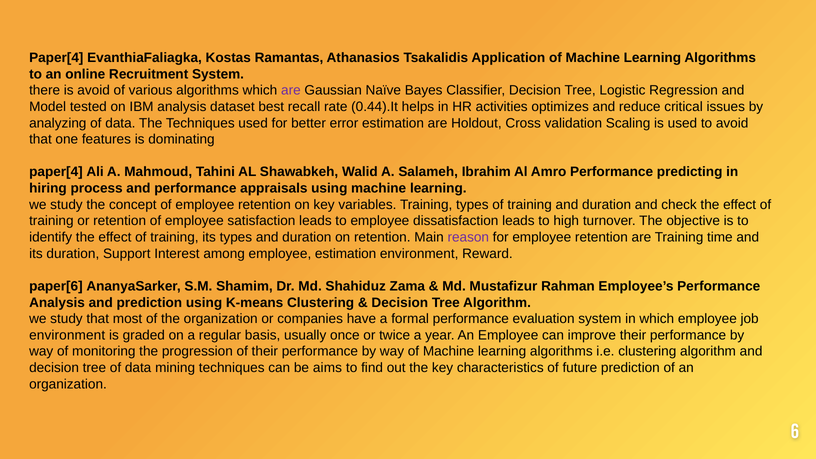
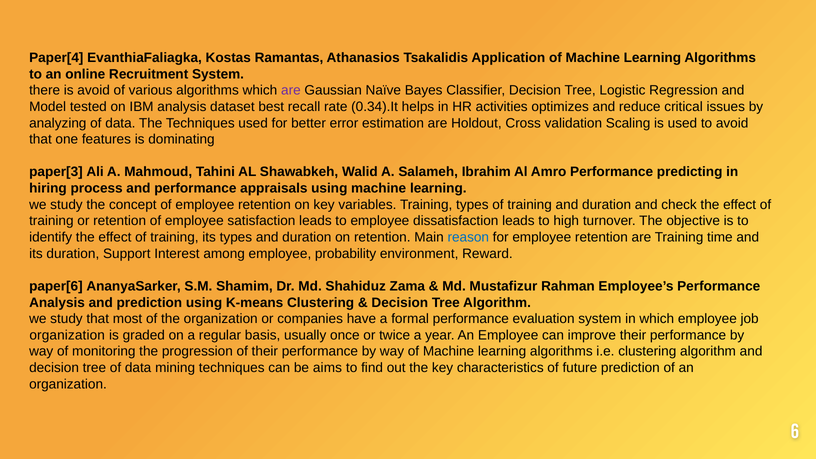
0.44).It: 0.44).It -> 0.34).It
paper[4 at (56, 172): paper[4 -> paper[3
reason colour: purple -> blue
employee estimation: estimation -> probability
environment at (67, 335): environment -> organization
